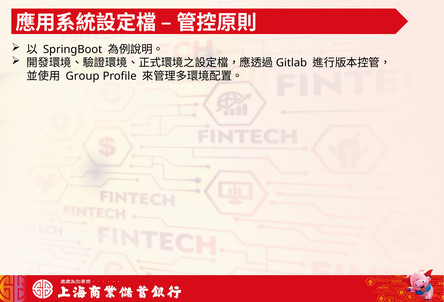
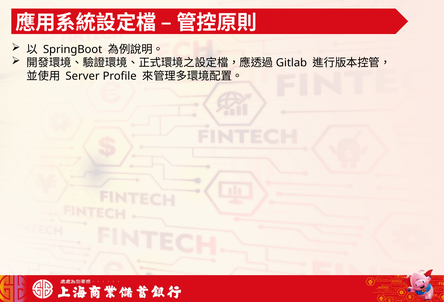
Group: Group -> Server
